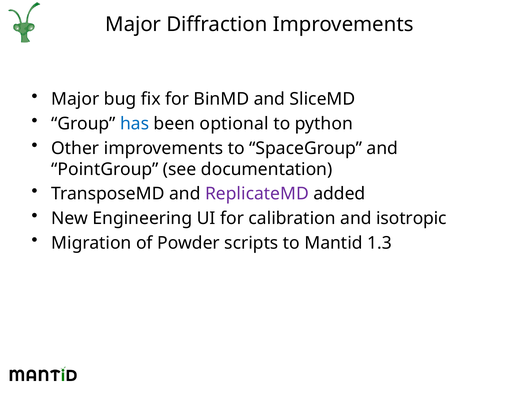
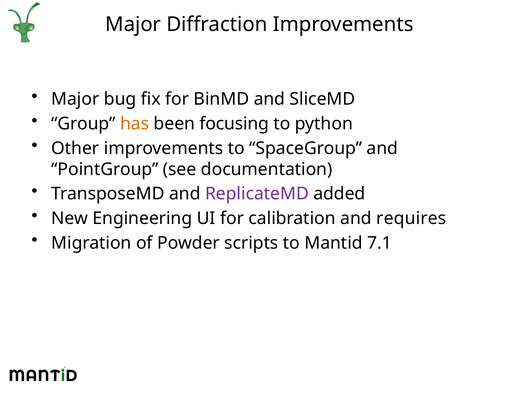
has colour: blue -> orange
optional: optional -> focusing
isotropic: isotropic -> requires
1.3: 1.3 -> 7.1
